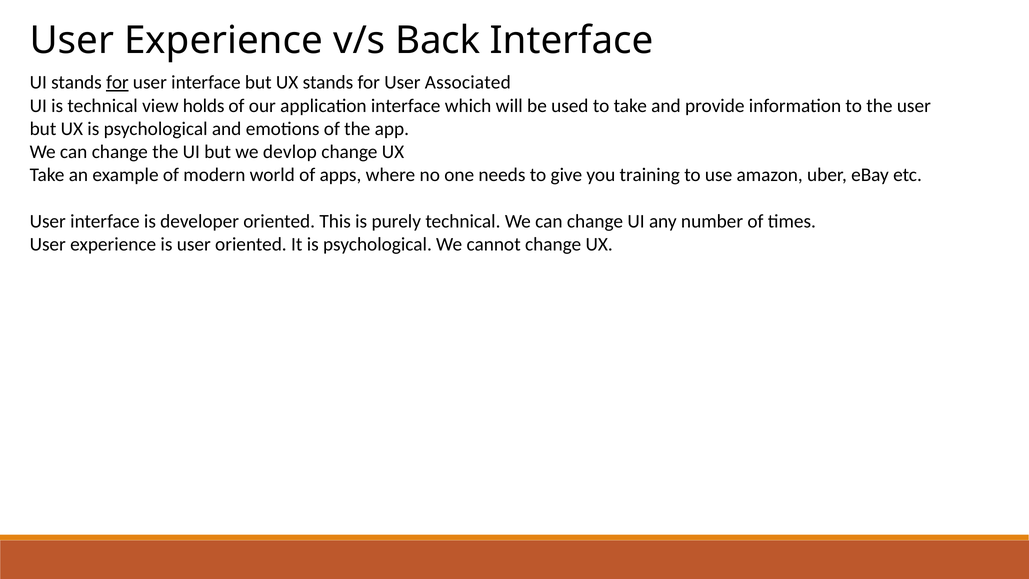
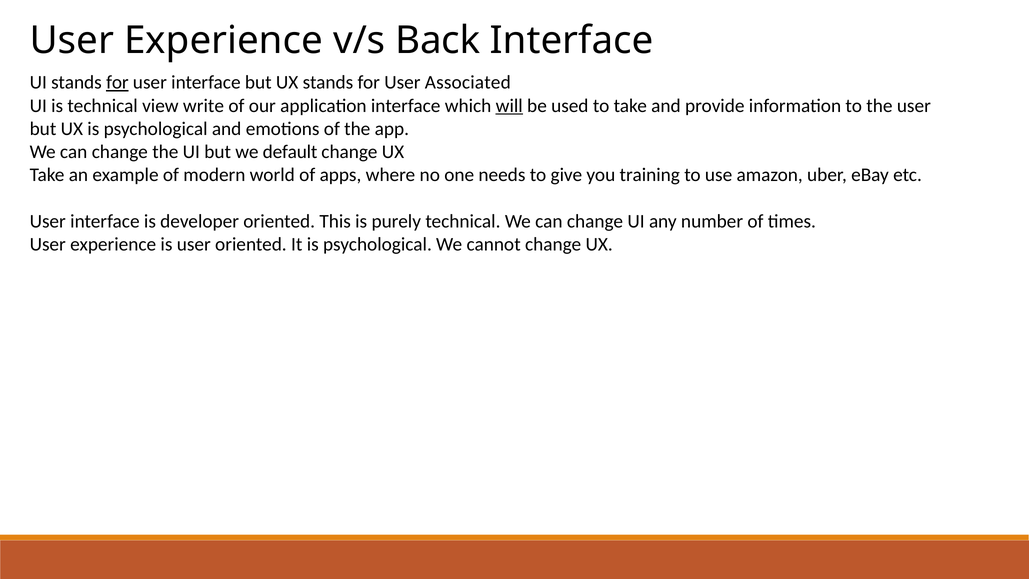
holds: holds -> write
will underline: none -> present
devlop: devlop -> default
